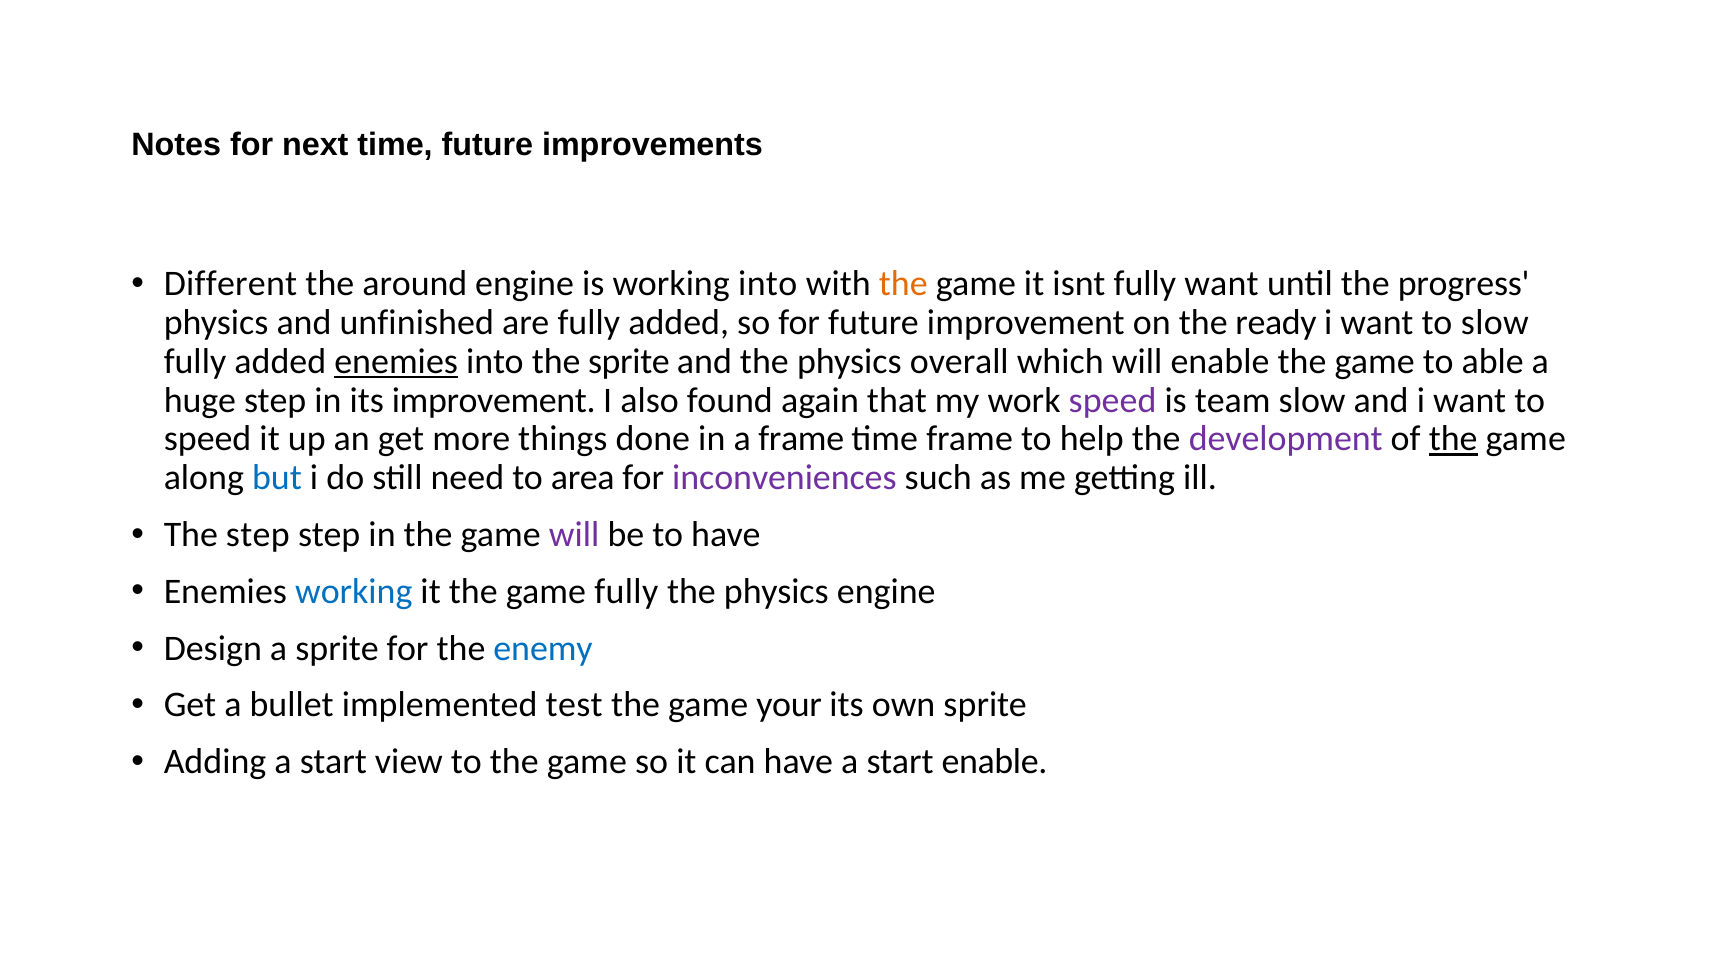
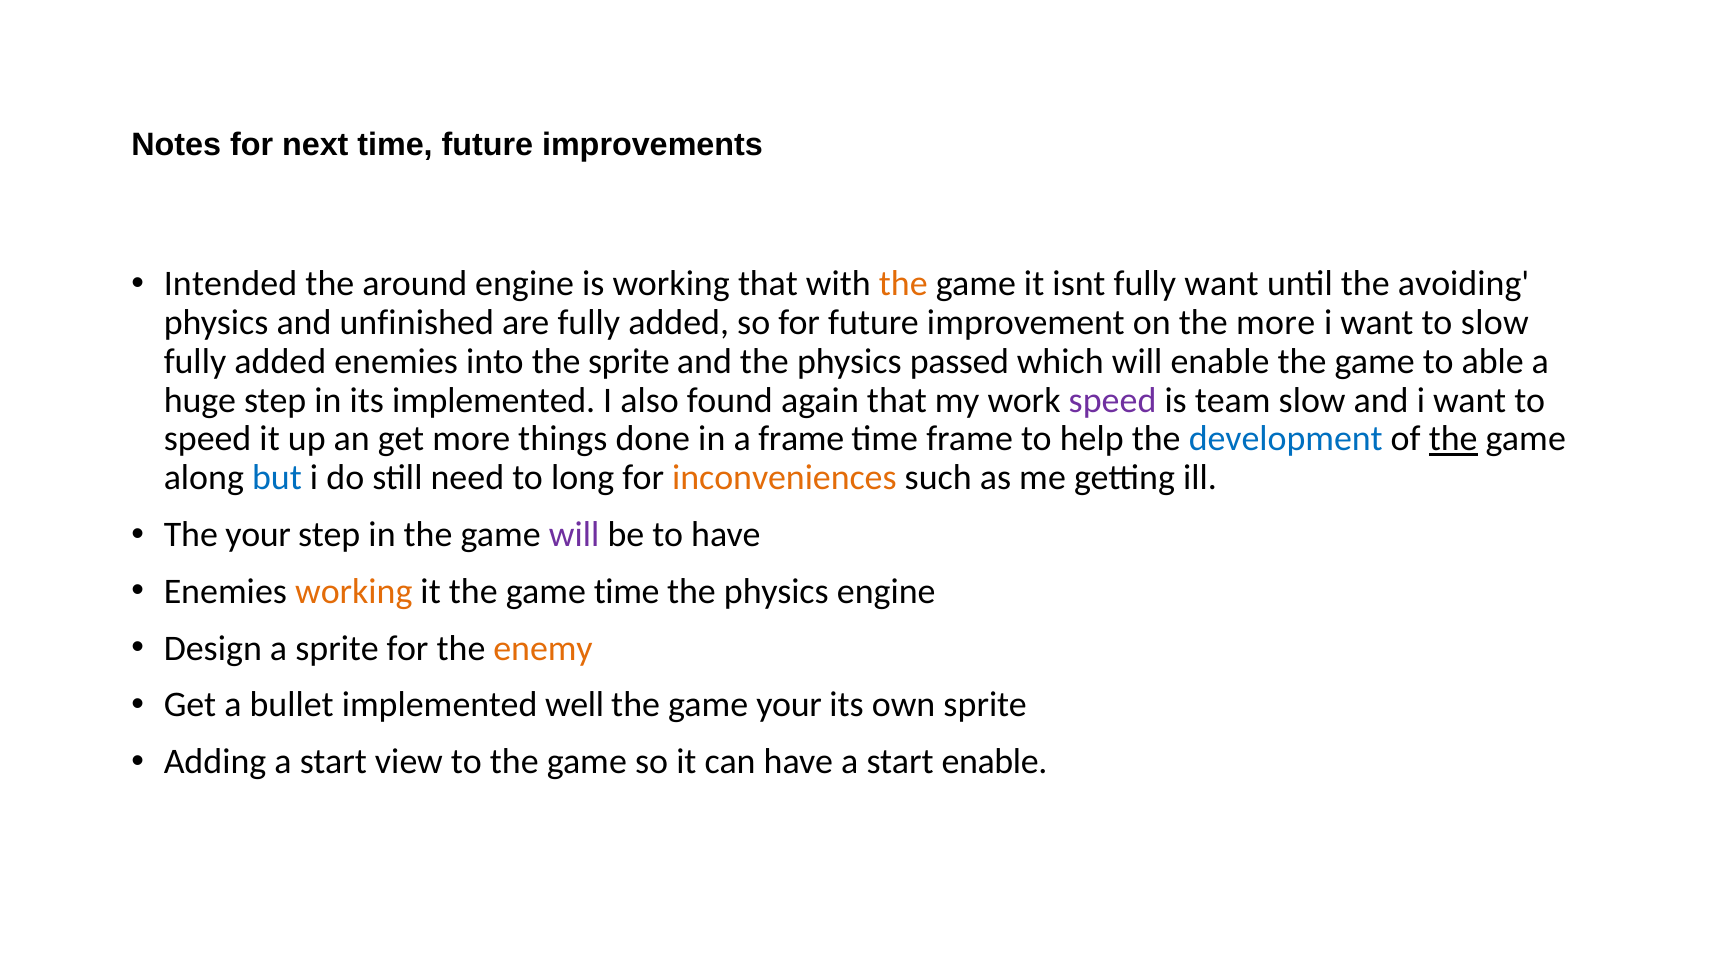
Different: Different -> Intended
working into: into -> that
progress: progress -> avoiding
the ready: ready -> more
enemies at (396, 361) underline: present -> none
overall: overall -> passed
its improvement: improvement -> implemented
development colour: purple -> blue
area: area -> long
inconveniences colour: purple -> orange
The step: step -> your
working at (354, 591) colour: blue -> orange
game fully: fully -> time
enemy colour: blue -> orange
test: test -> well
